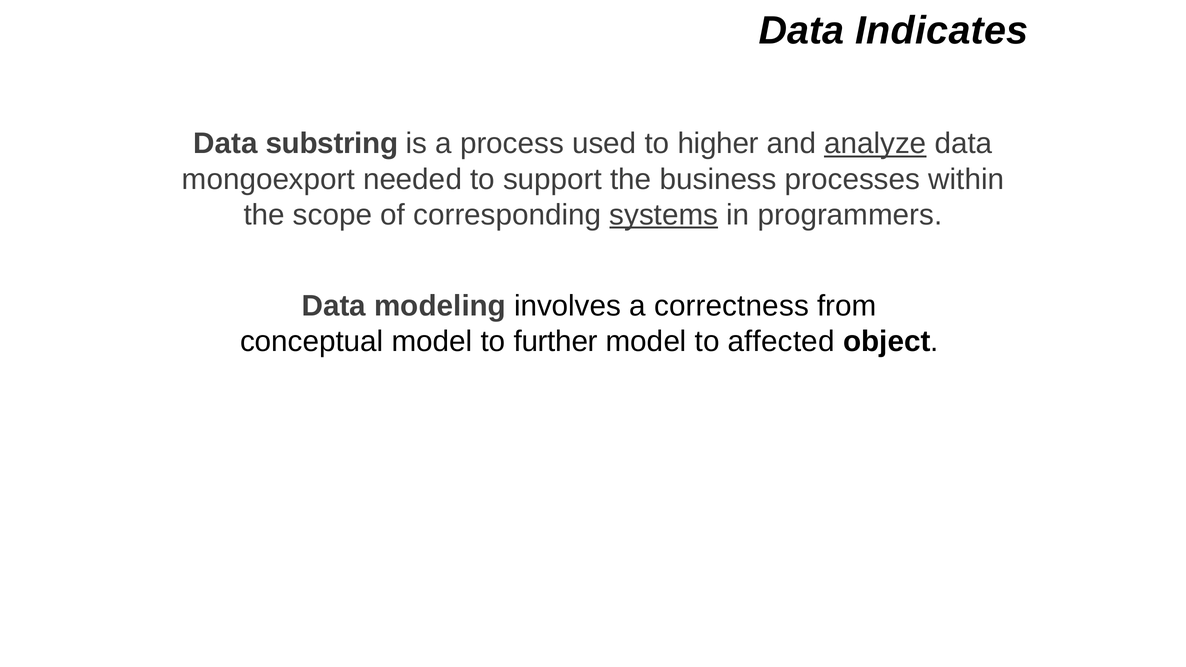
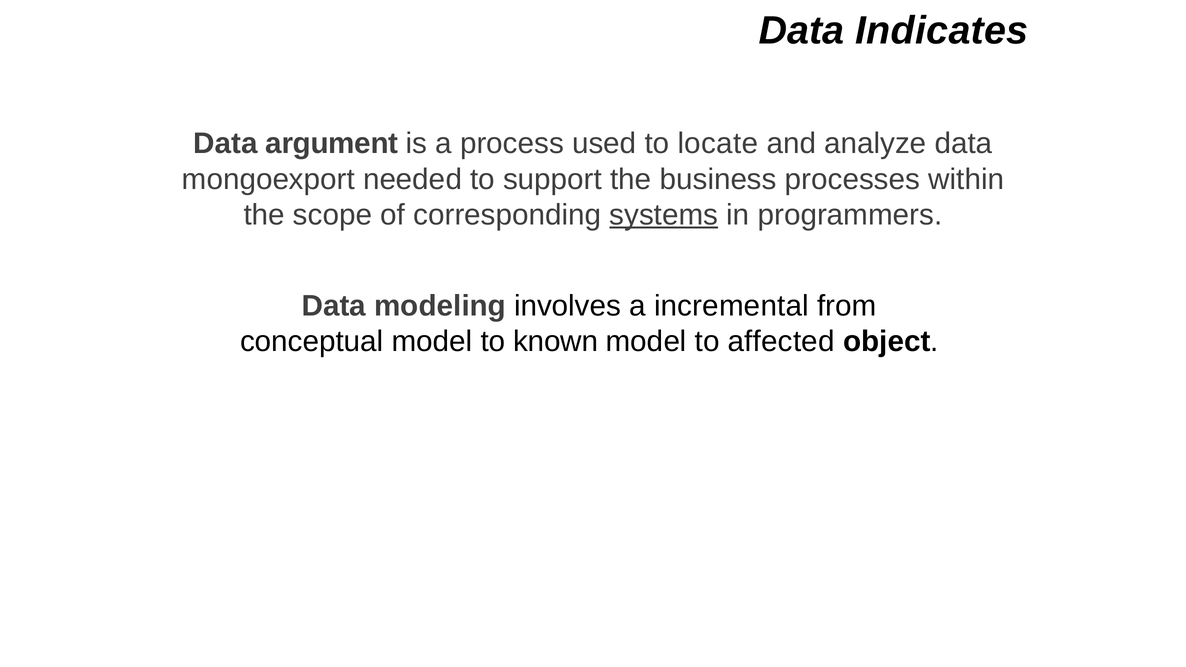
substring: substring -> argument
higher: higher -> locate
analyze underline: present -> none
correctness: correctness -> incremental
further: further -> known
